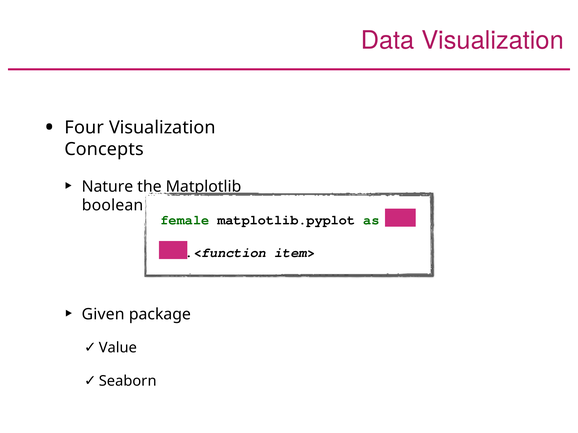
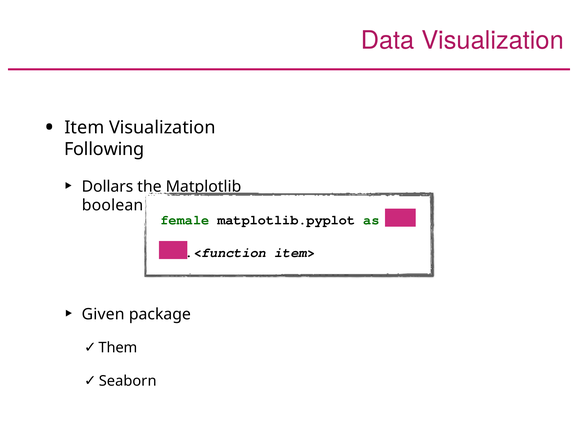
Four: Four -> Item
Concepts: Concepts -> Following
Nature: Nature -> Dollars
Value: Value -> Them
